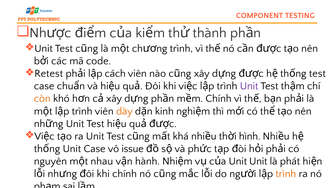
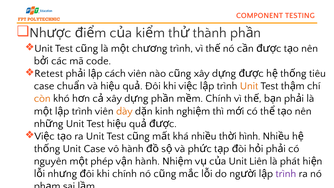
test at (317, 73): test -> tiêu
Unit at (249, 86) colour: purple -> orange
vô issue: issue -> hành
nhau: nhau -> phép
Unit Unit: Unit -> Liên
trình at (286, 174) colour: orange -> purple
